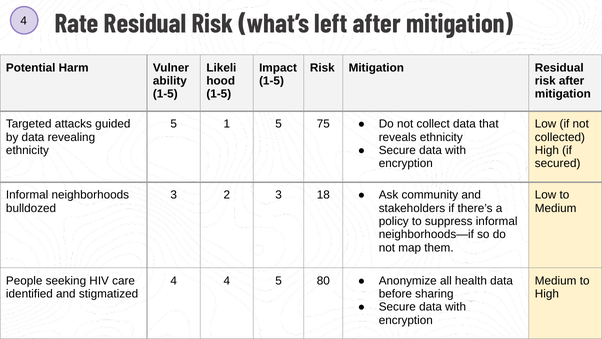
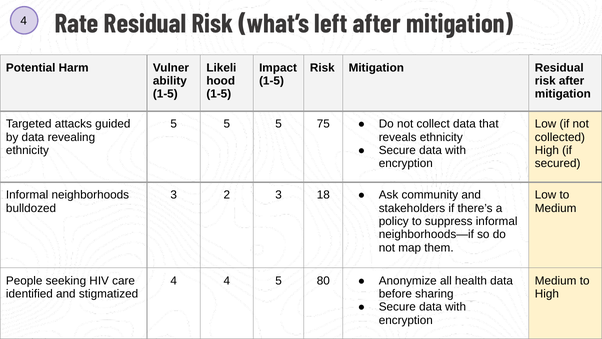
1 at (227, 124): 1 -> 5
